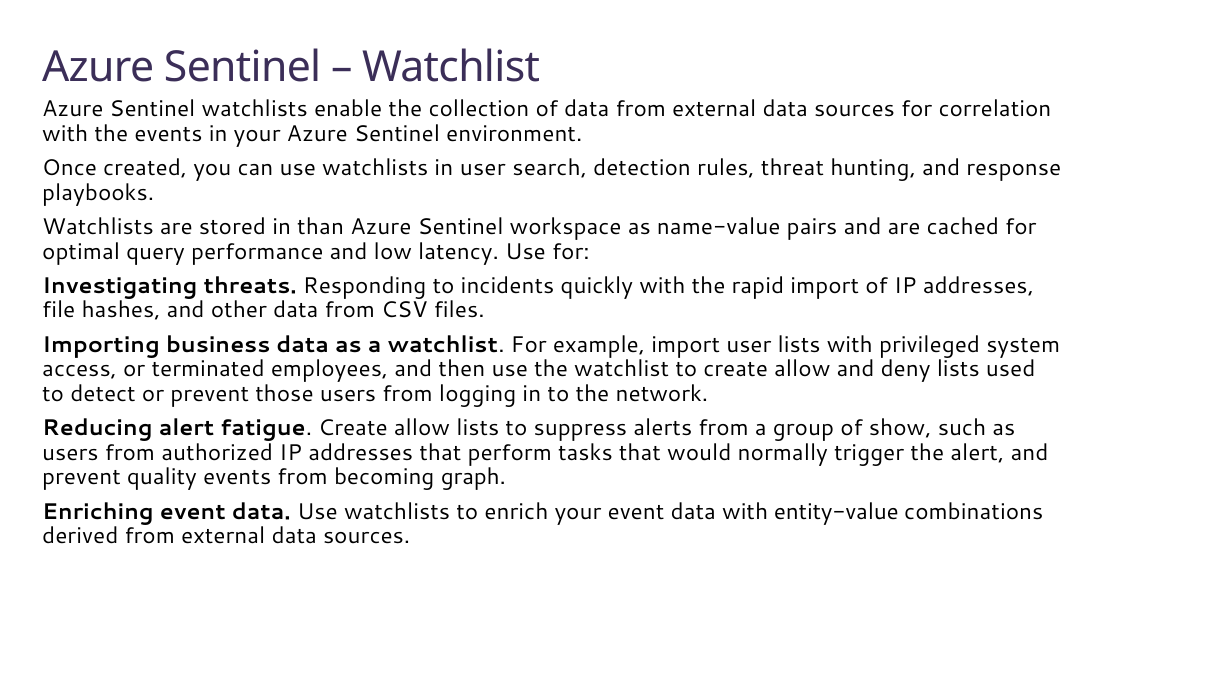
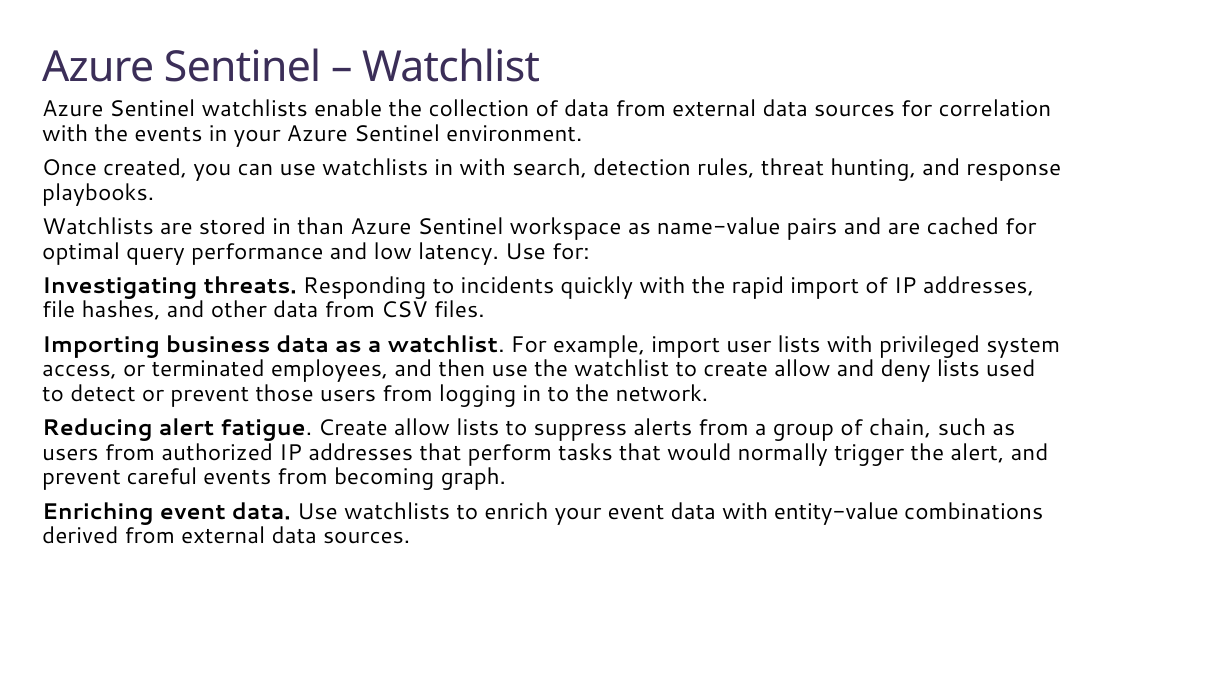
in user: user -> with
show: show -> chain
quality: quality -> careful
